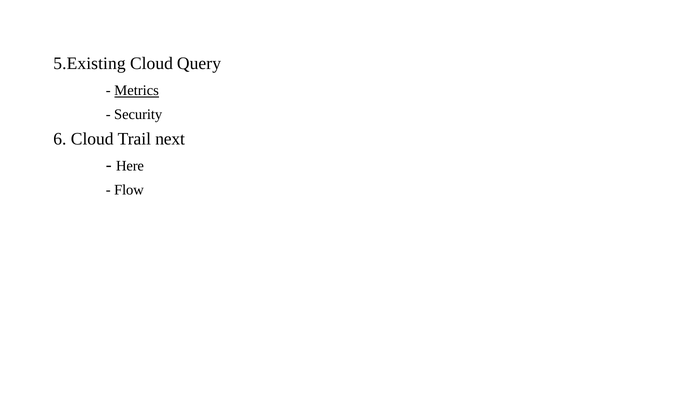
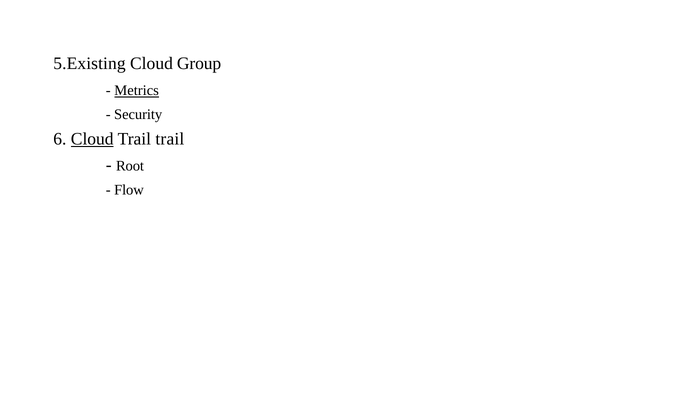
Query: Query -> Group
Cloud at (92, 139) underline: none -> present
Trail next: next -> trail
Here: Here -> Root
